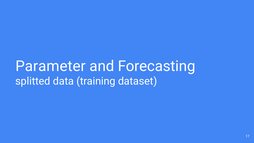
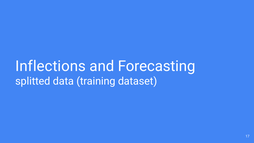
Parameter: Parameter -> Inflections
